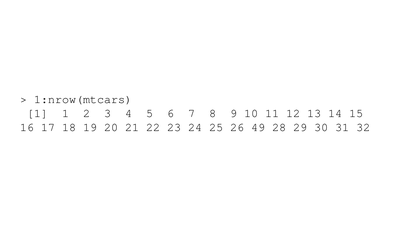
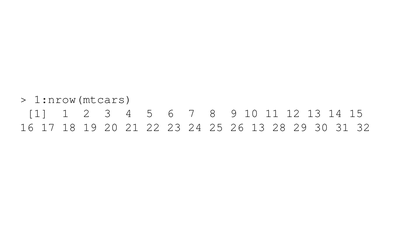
26 49: 49 -> 13
